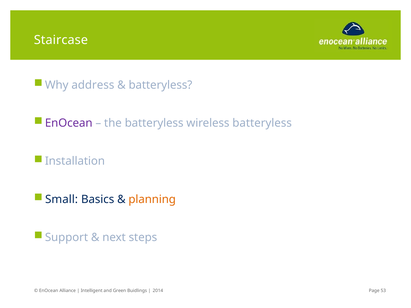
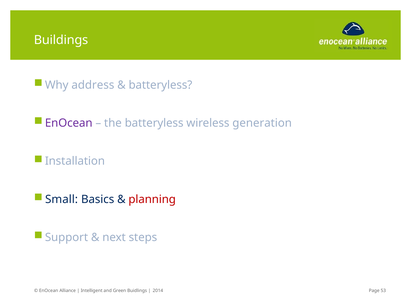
Staircase: Staircase -> Buildings
wireless batteryless: batteryless -> generation
planning colour: orange -> red
